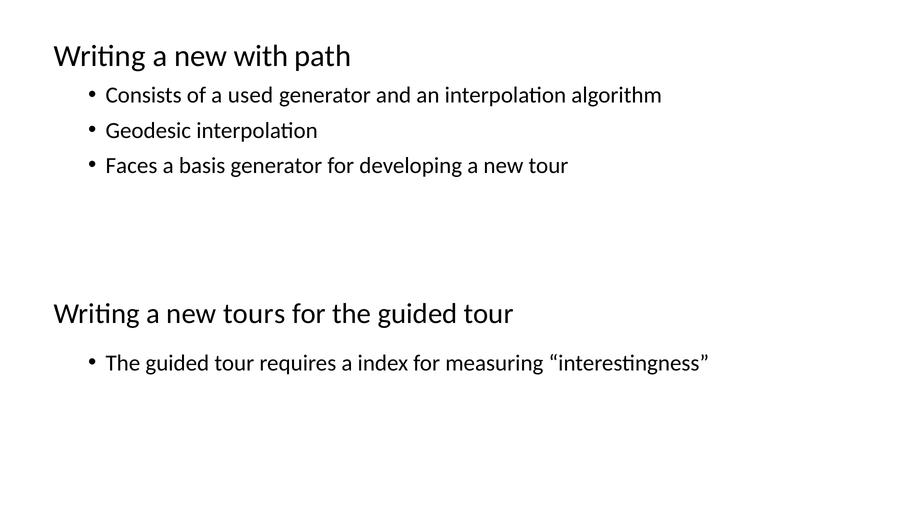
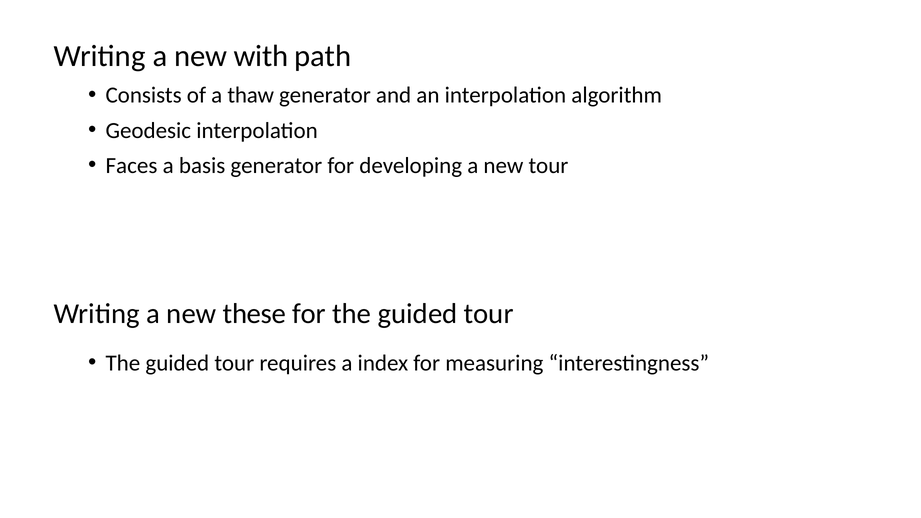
used: used -> thaw
tours: tours -> these
